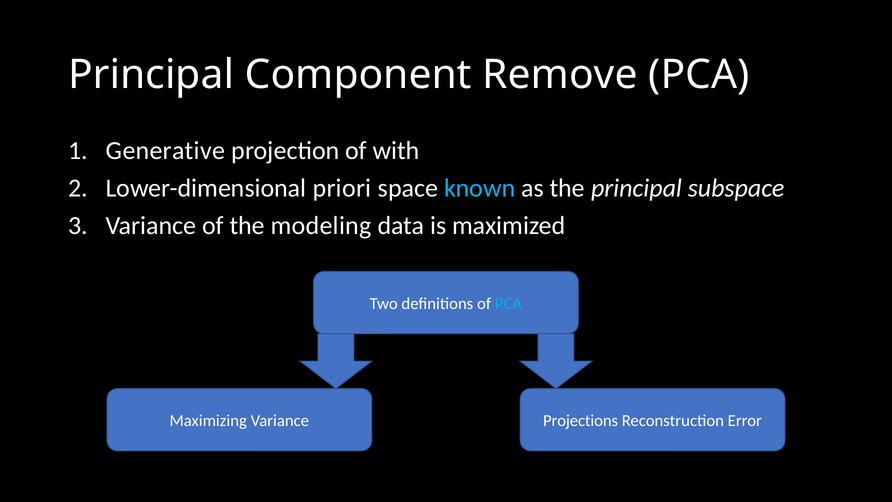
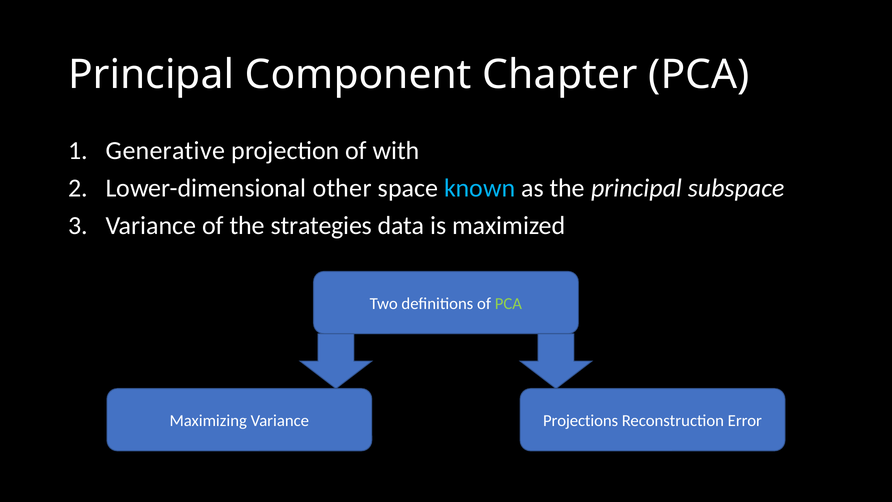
Remove: Remove -> Chapter
priori: priori -> other
modeling: modeling -> strategies
PCA at (508, 304) colour: light blue -> light green
